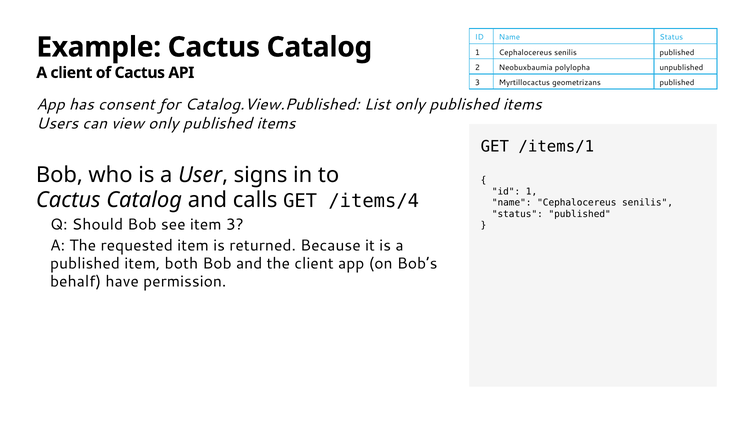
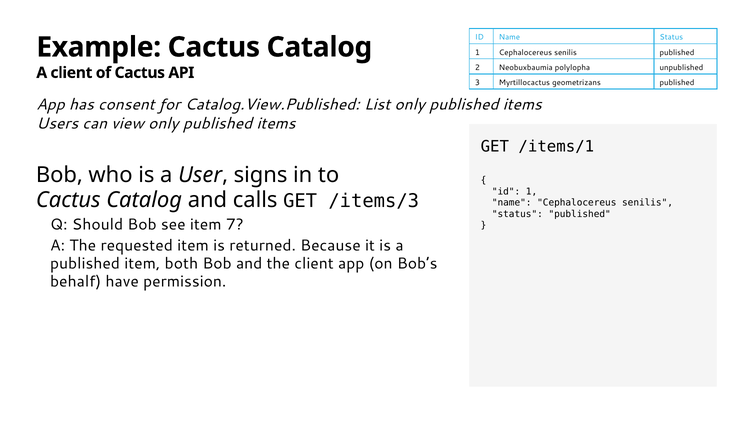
/items/4: /items/4 -> /items/3
item 3: 3 -> 7
